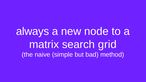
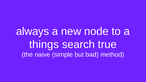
matrix: matrix -> things
grid: grid -> true
